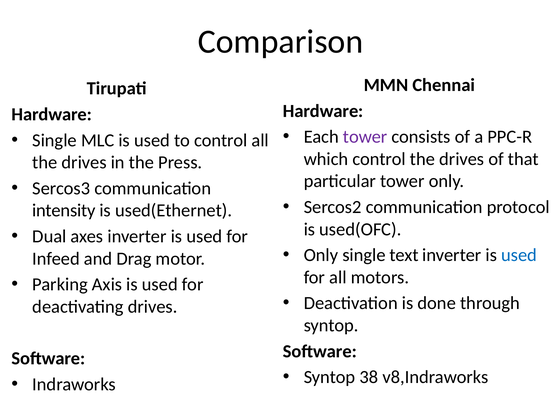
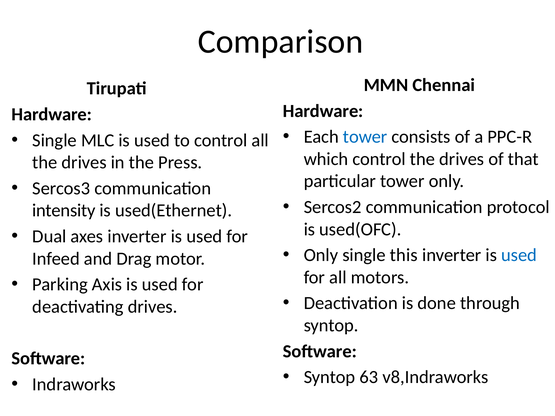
tower at (365, 137) colour: purple -> blue
text: text -> this
38: 38 -> 63
